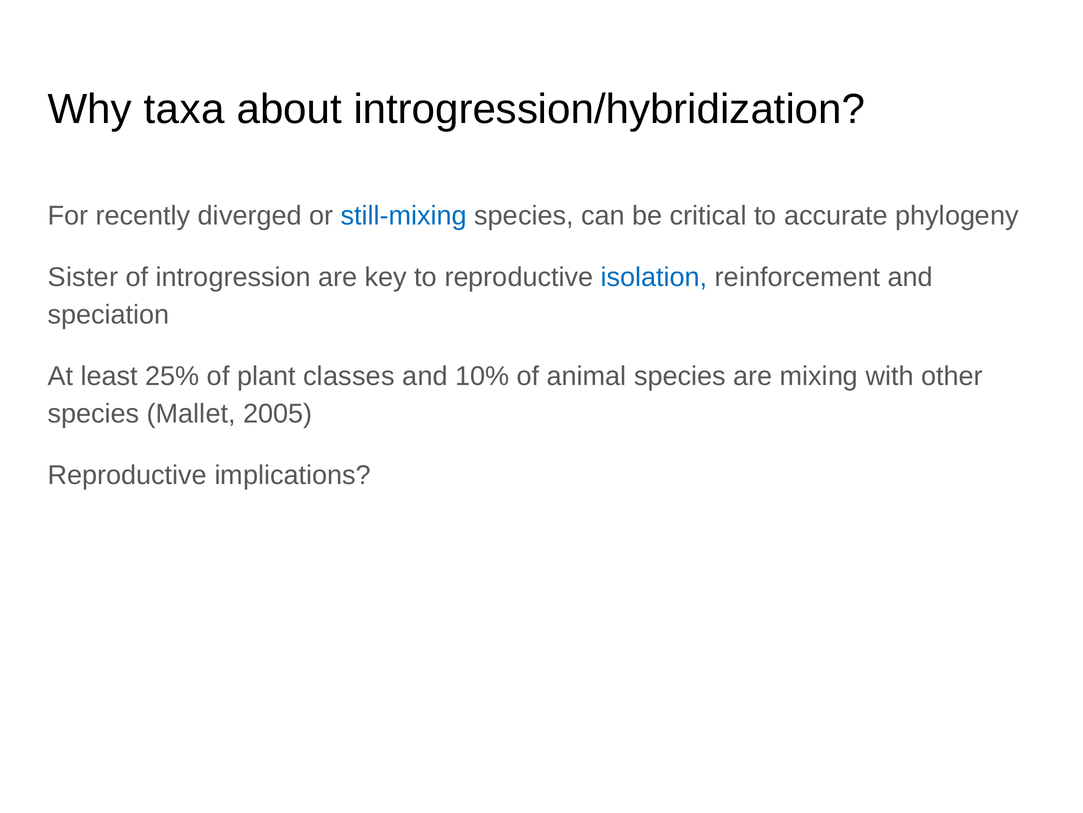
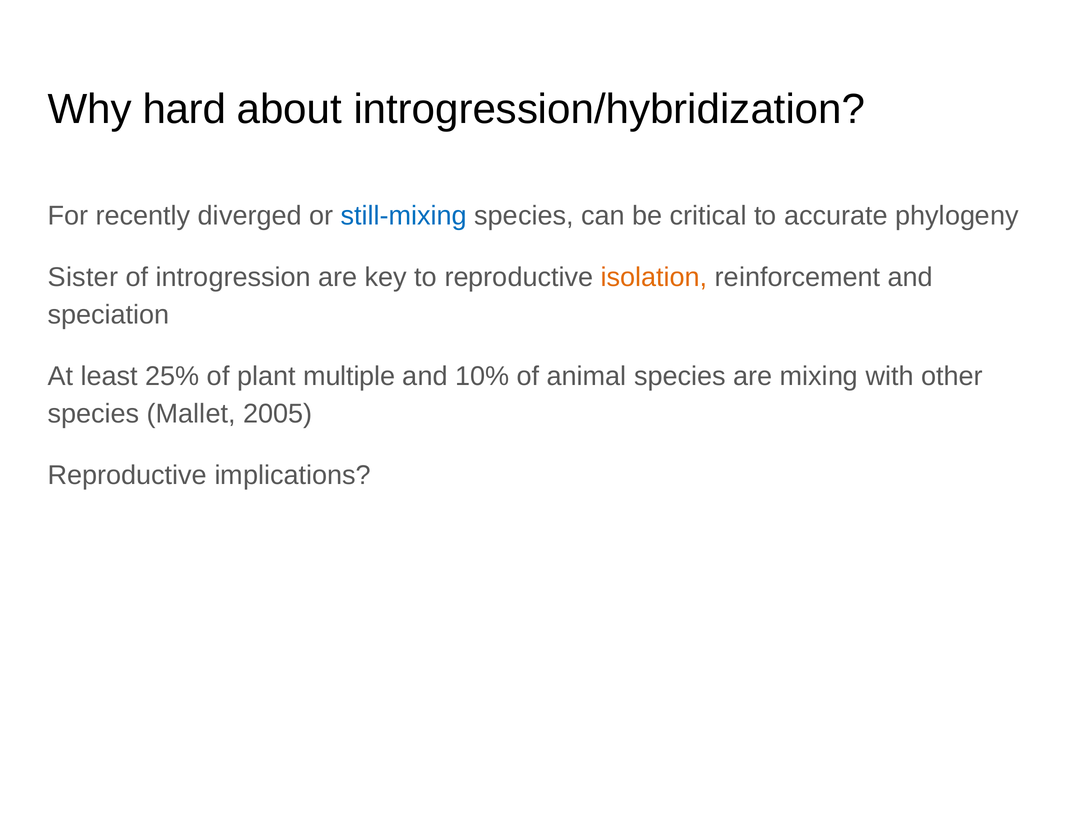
taxa: taxa -> hard
isolation colour: blue -> orange
classes: classes -> multiple
